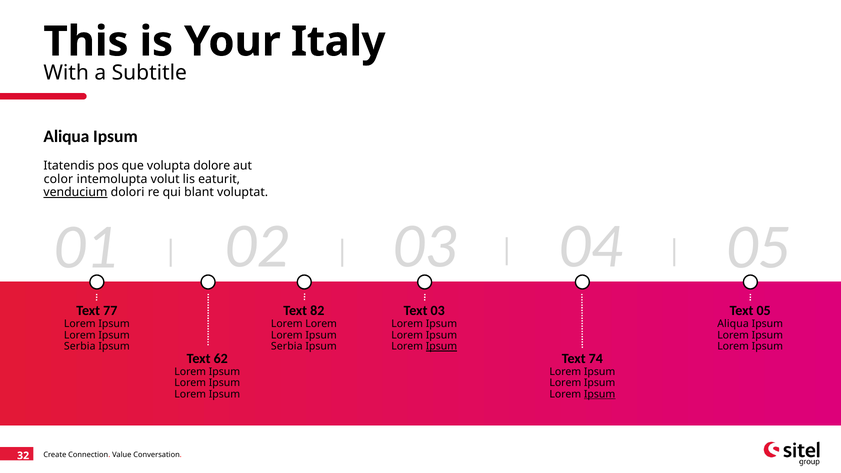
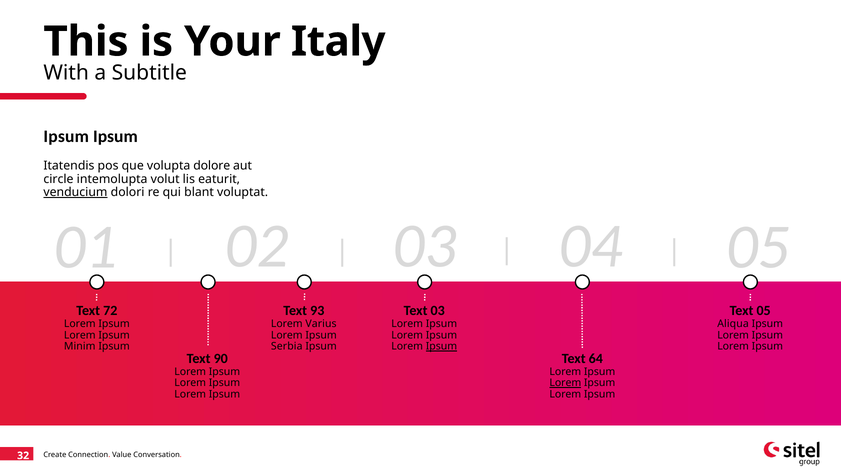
Aliqua at (66, 136): Aliqua -> Ipsum
color: color -> circle
77: 77 -> 72
82: 82 -> 93
Lorem at (321, 324): Lorem -> Varius
Serbia at (80, 347): Serbia -> Minim
62: 62 -> 90
74: 74 -> 64
Lorem at (565, 383) underline: none -> present
Ipsum at (600, 394) underline: present -> none
